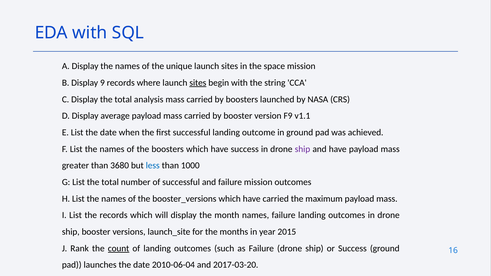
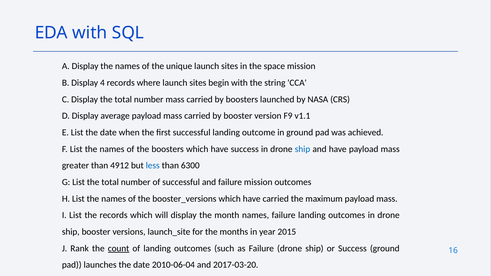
9: 9 -> 4
sites at (198, 83) underline: present -> none
Display the total analysis: analysis -> number
ship at (302, 149) colour: purple -> blue
3680: 3680 -> 4912
1000: 1000 -> 6300
